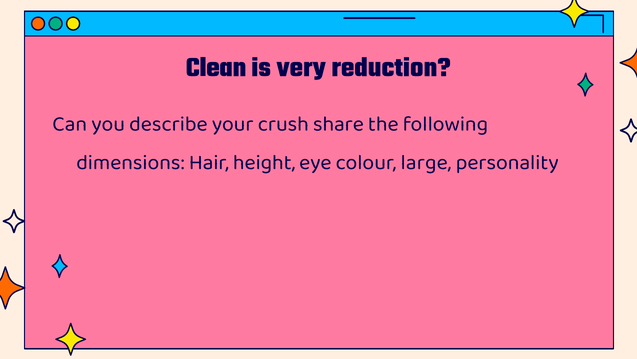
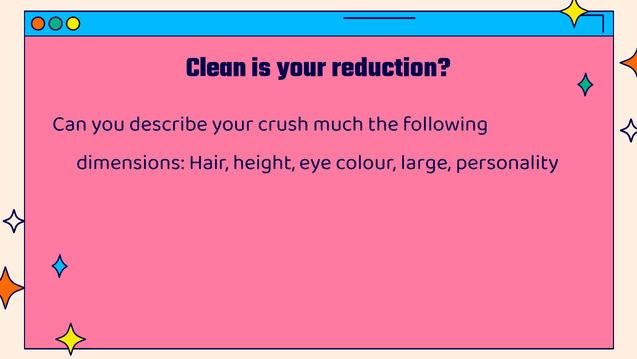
is very: very -> your
share: share -> much
